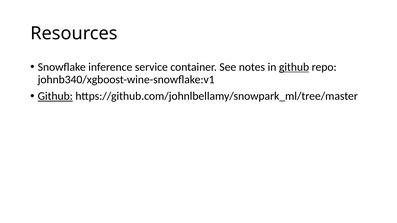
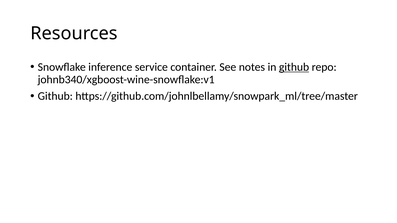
Github at (55, 96) underline: present -> none
